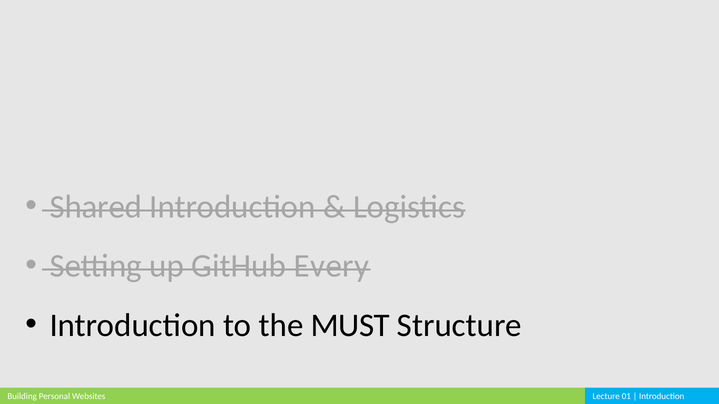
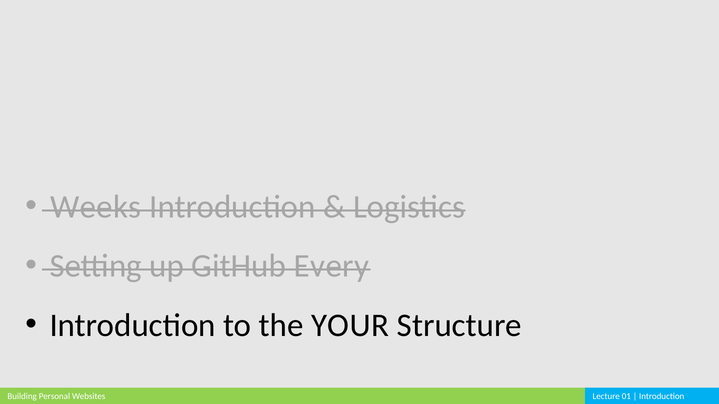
Shared: Shared -> Weeks
MUST: MUST -> YOUR
